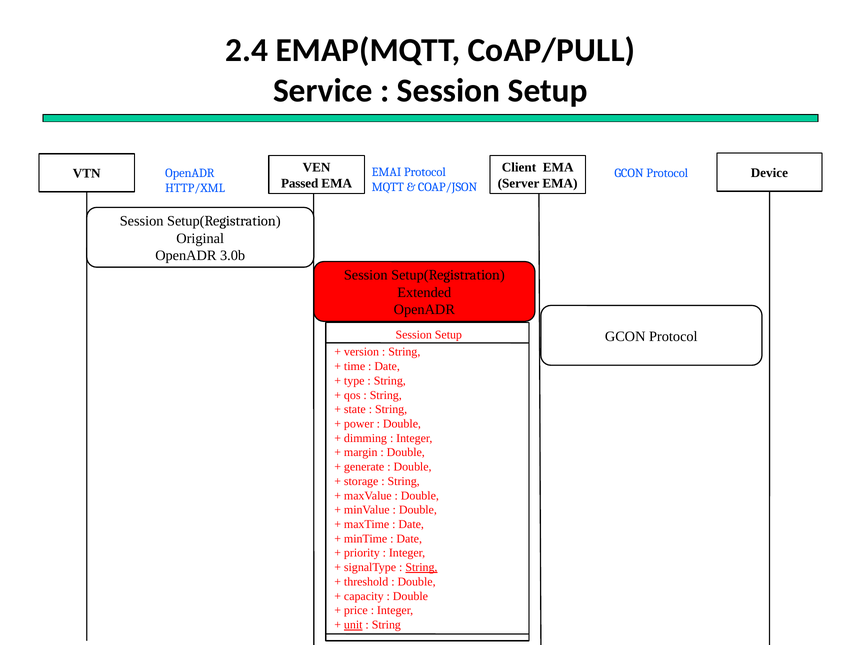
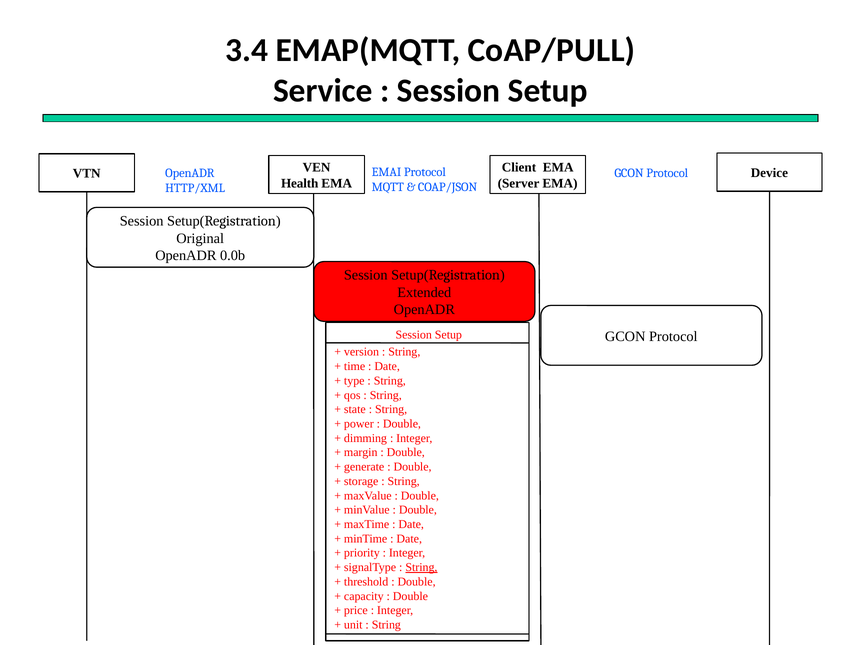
2.4: 2.4 -> 3.4
Passed: Passed -> Health
3.0b: 3.0b -> 0.0b
unit underline: present -> none
